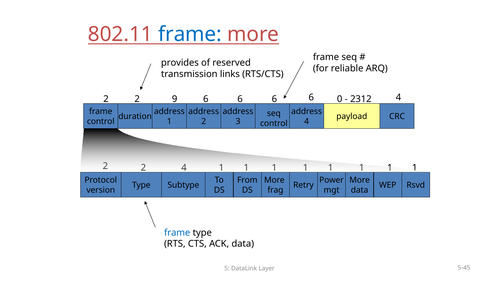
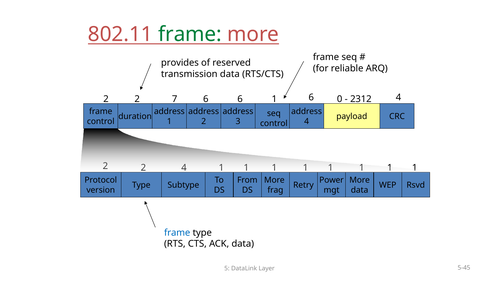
frame at (190, 34) colour: blue -> green
transmission links: links -> data
9: 9 -> 7
6 at (274, 99): 6 -> 1
